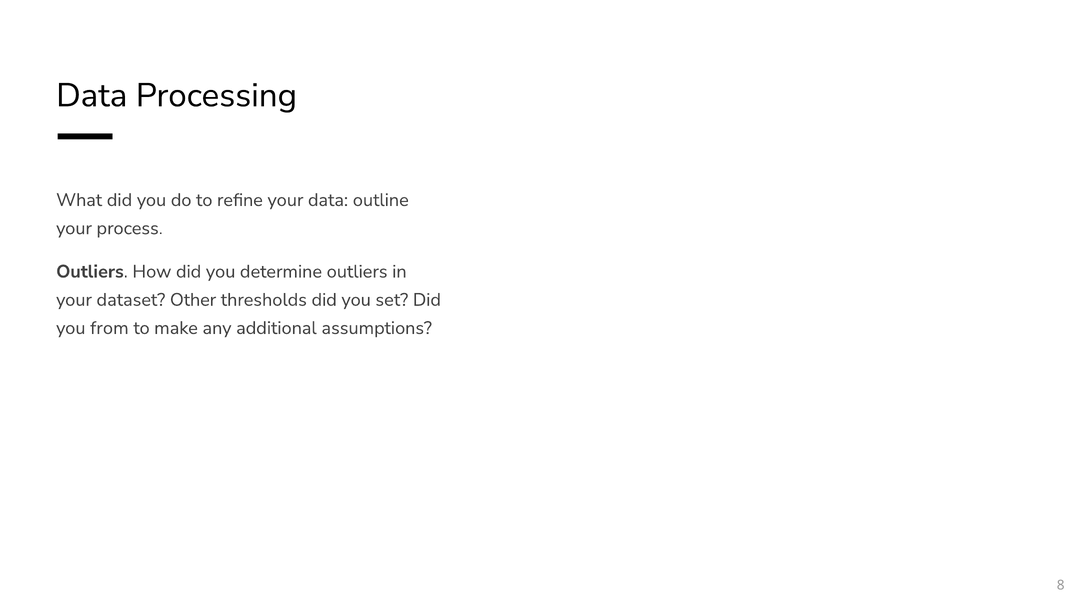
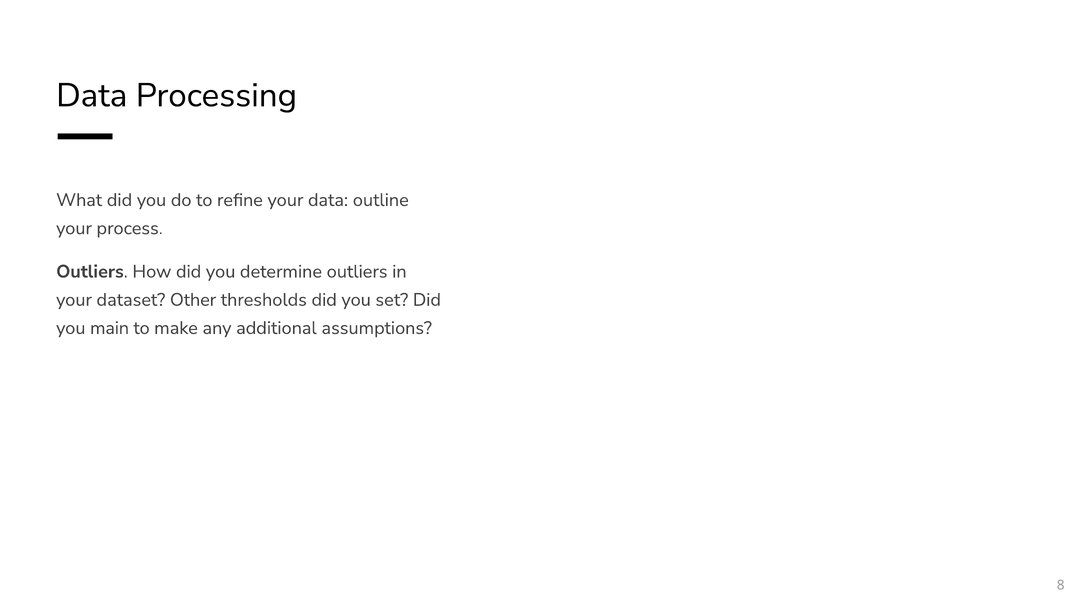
from: from -> main
